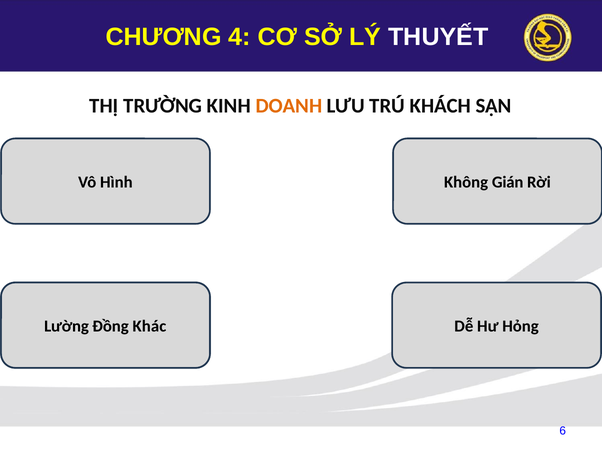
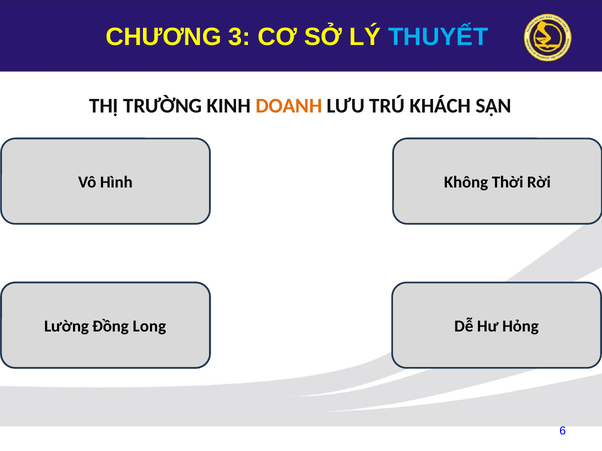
4: 4 -> 3
THUYẾT colour: white -> light blue
Gián: Gián -> Thời
Khác: Khác -> Long
